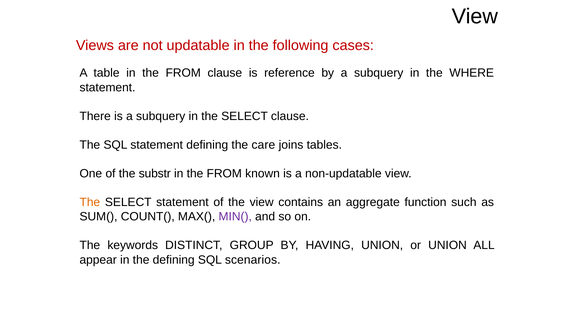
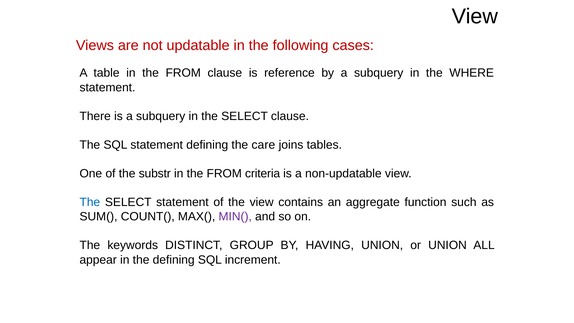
known: known -> criteria
The at (90, 202) colour: orange -> blue
scenarios: scenarios -> increment
